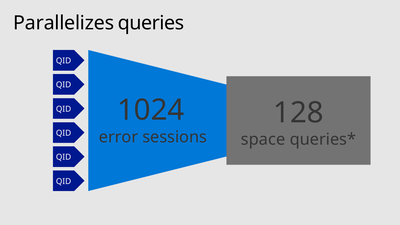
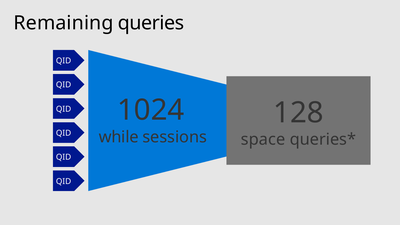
Parallelizes: Parallelizes -> Remaining
error: error -> while
